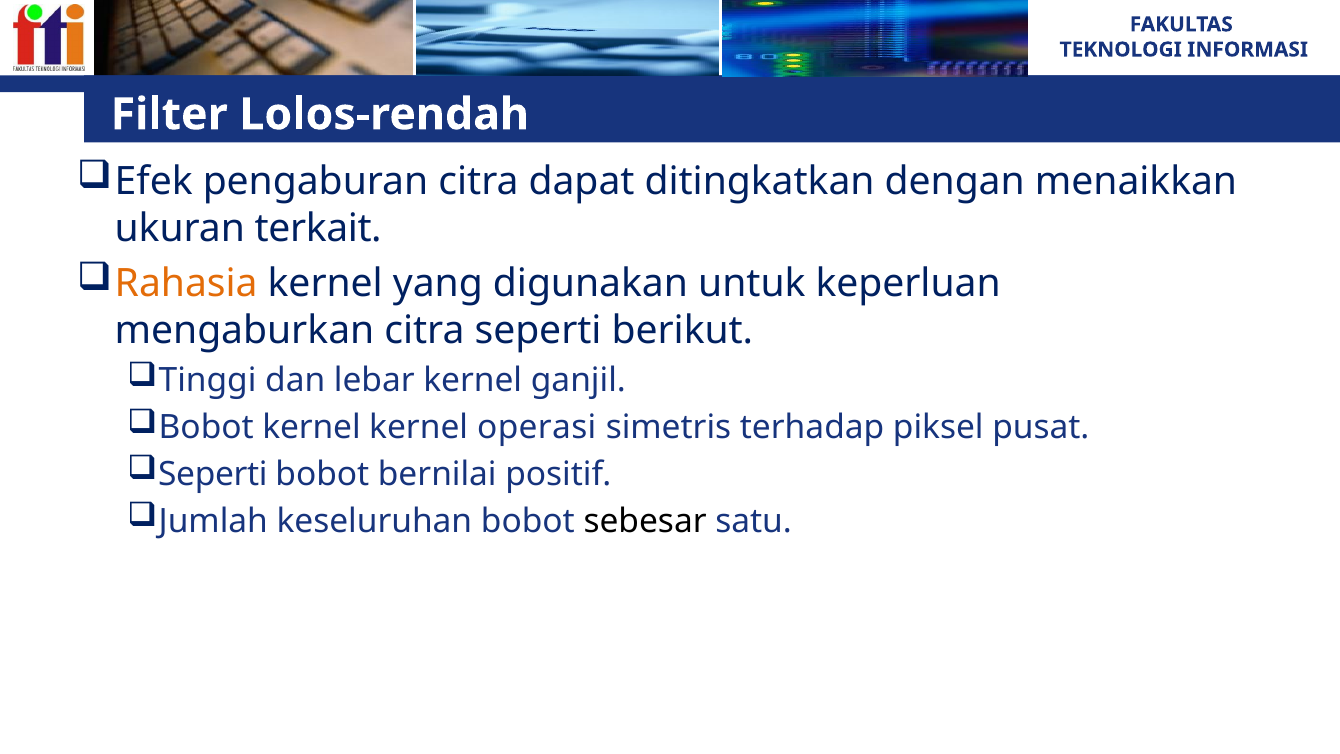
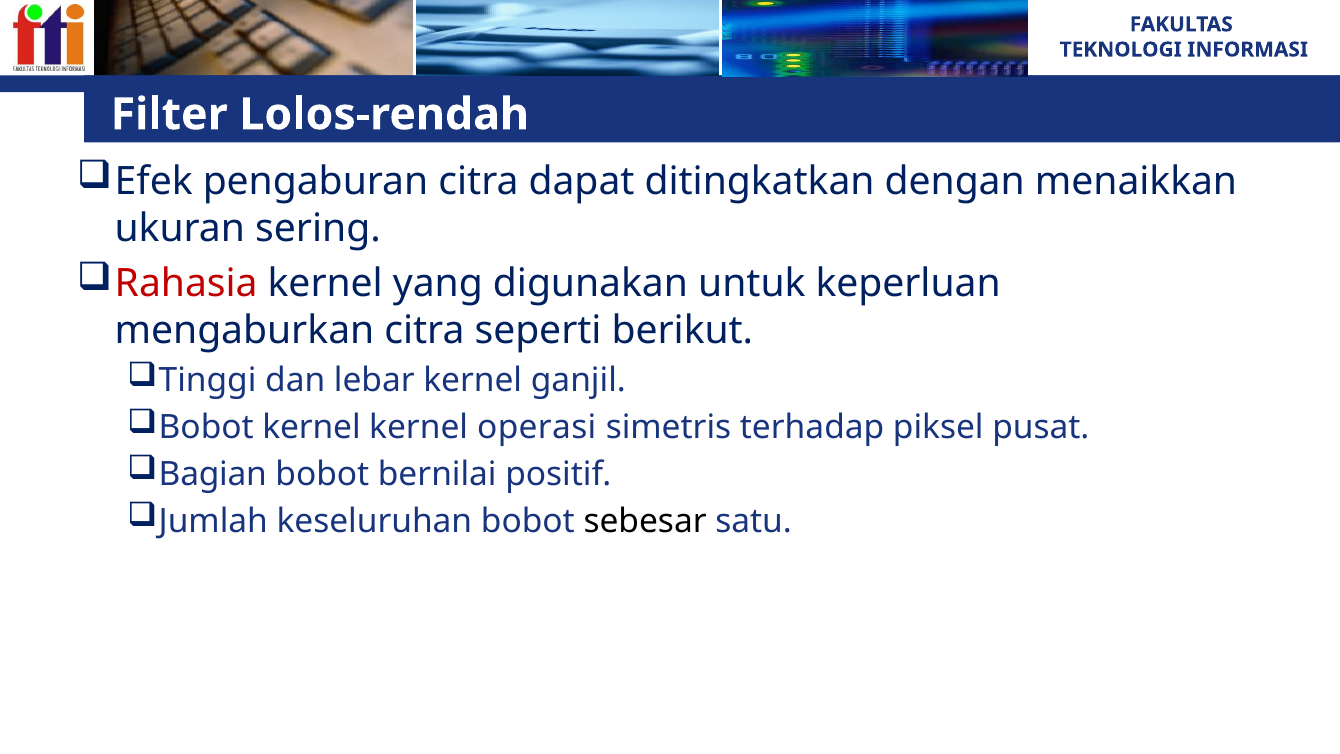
terkait: terkait -> sering
Rahasia colour: orange -> red
Seperti at (213, 474): Seperti -> Bagian
